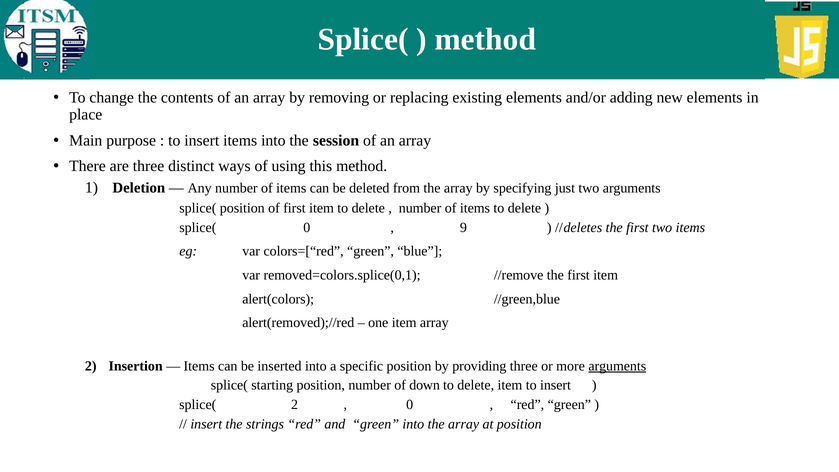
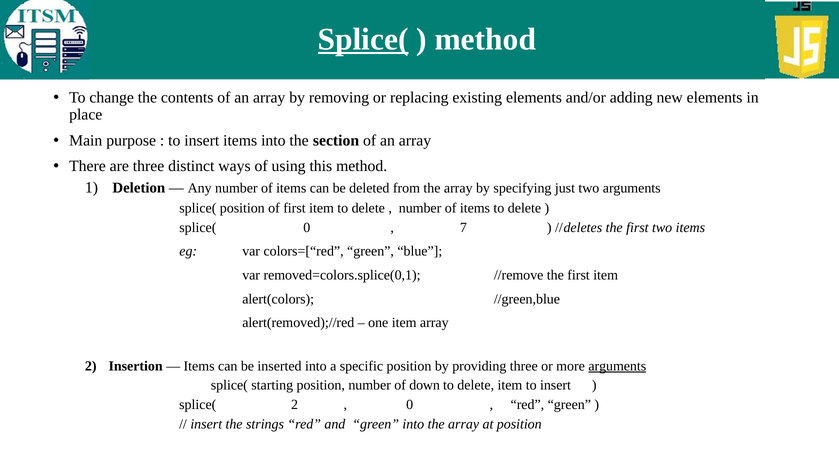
Splice( at (363, 39) underline: none -> present
session: session -> section
9: 9 -> 7
